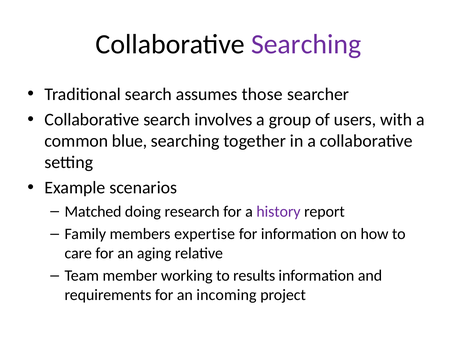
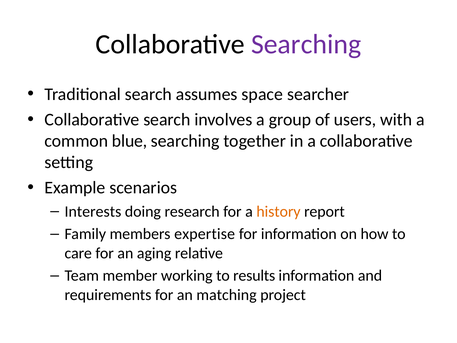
those: those -> space
Matched: Matched -> Interests
history colour: purple -> orange
incoming: incoming -> matching
